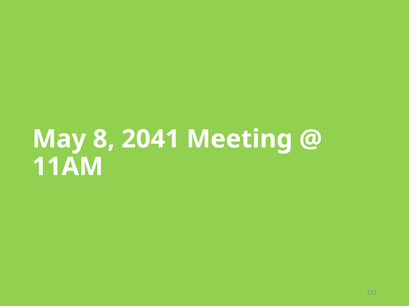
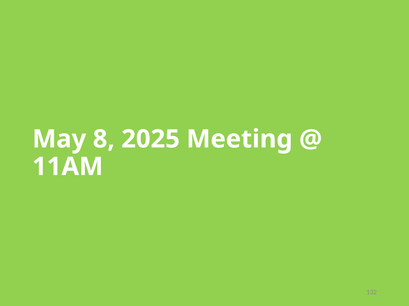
2041: 2041 -> 2025
